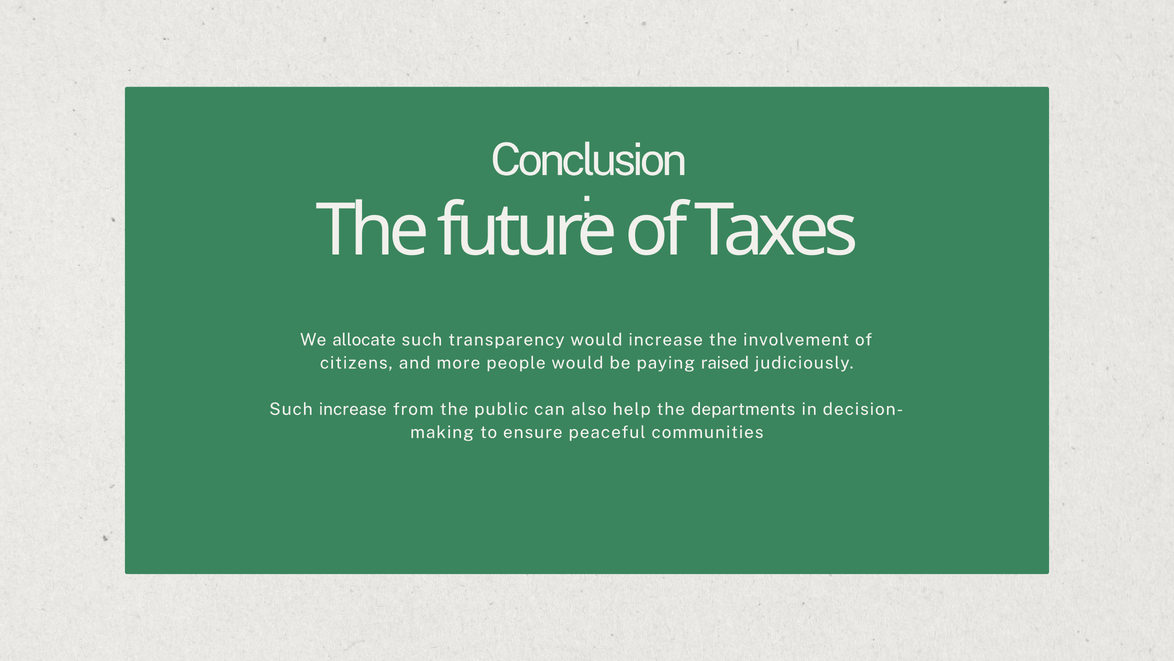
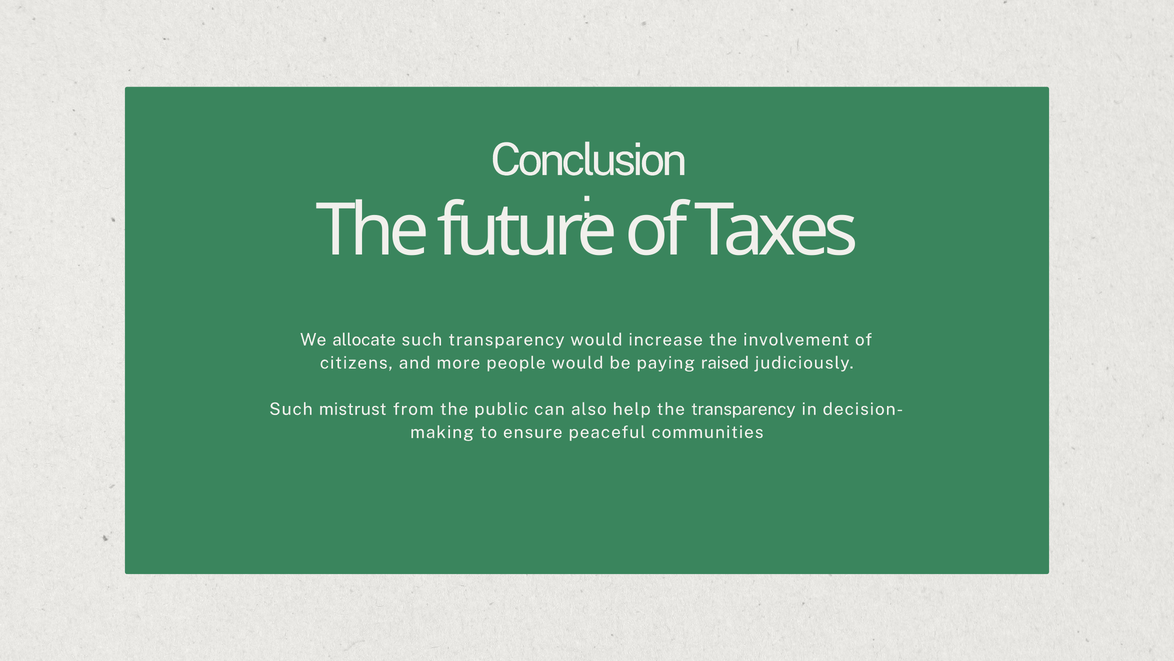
Such increase: increase -> mistrust
the departments: departments -> transparency
